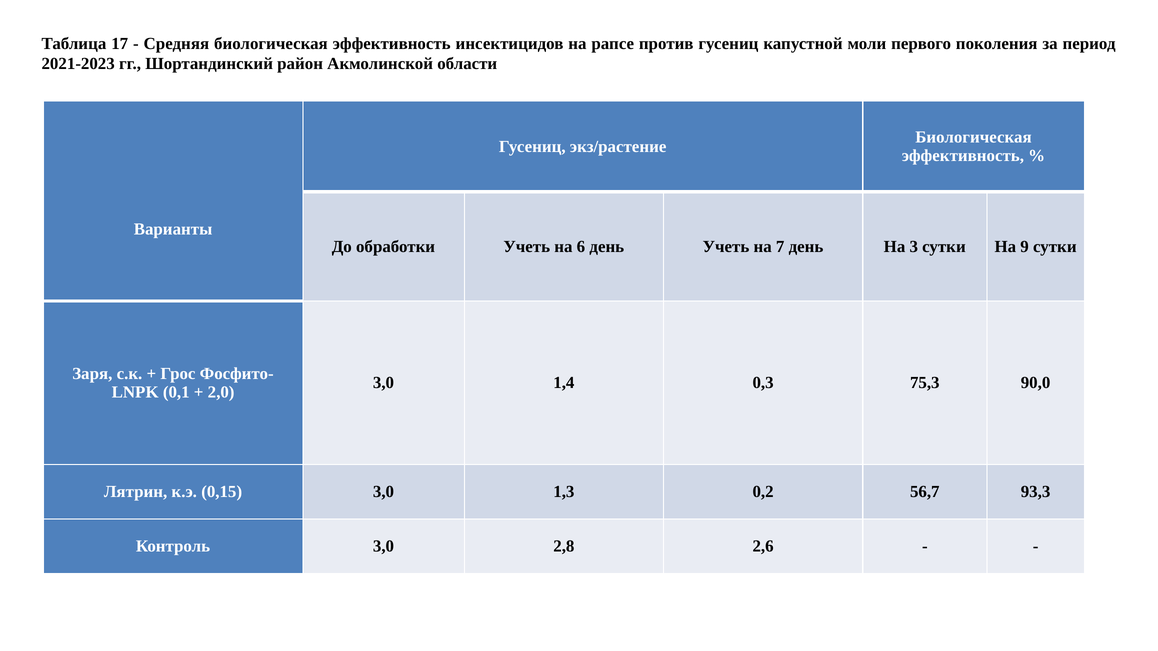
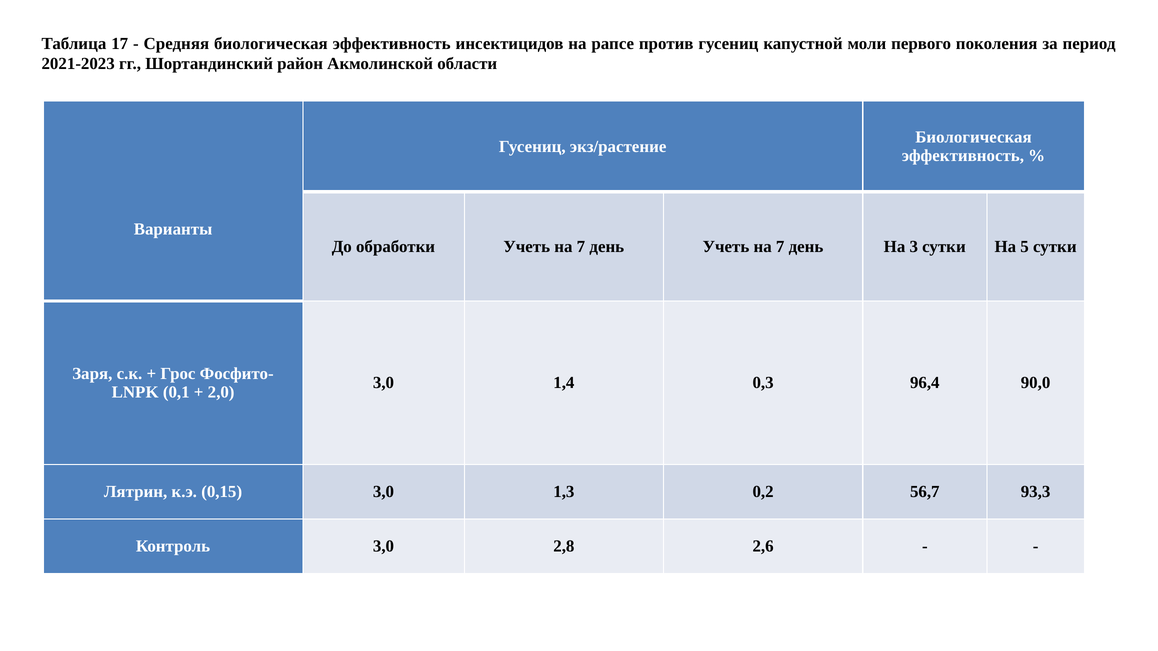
обработки Учеть на 6: 6 -> 7
9: 9 -> 5
75,3: 75,3 -> 96,4
